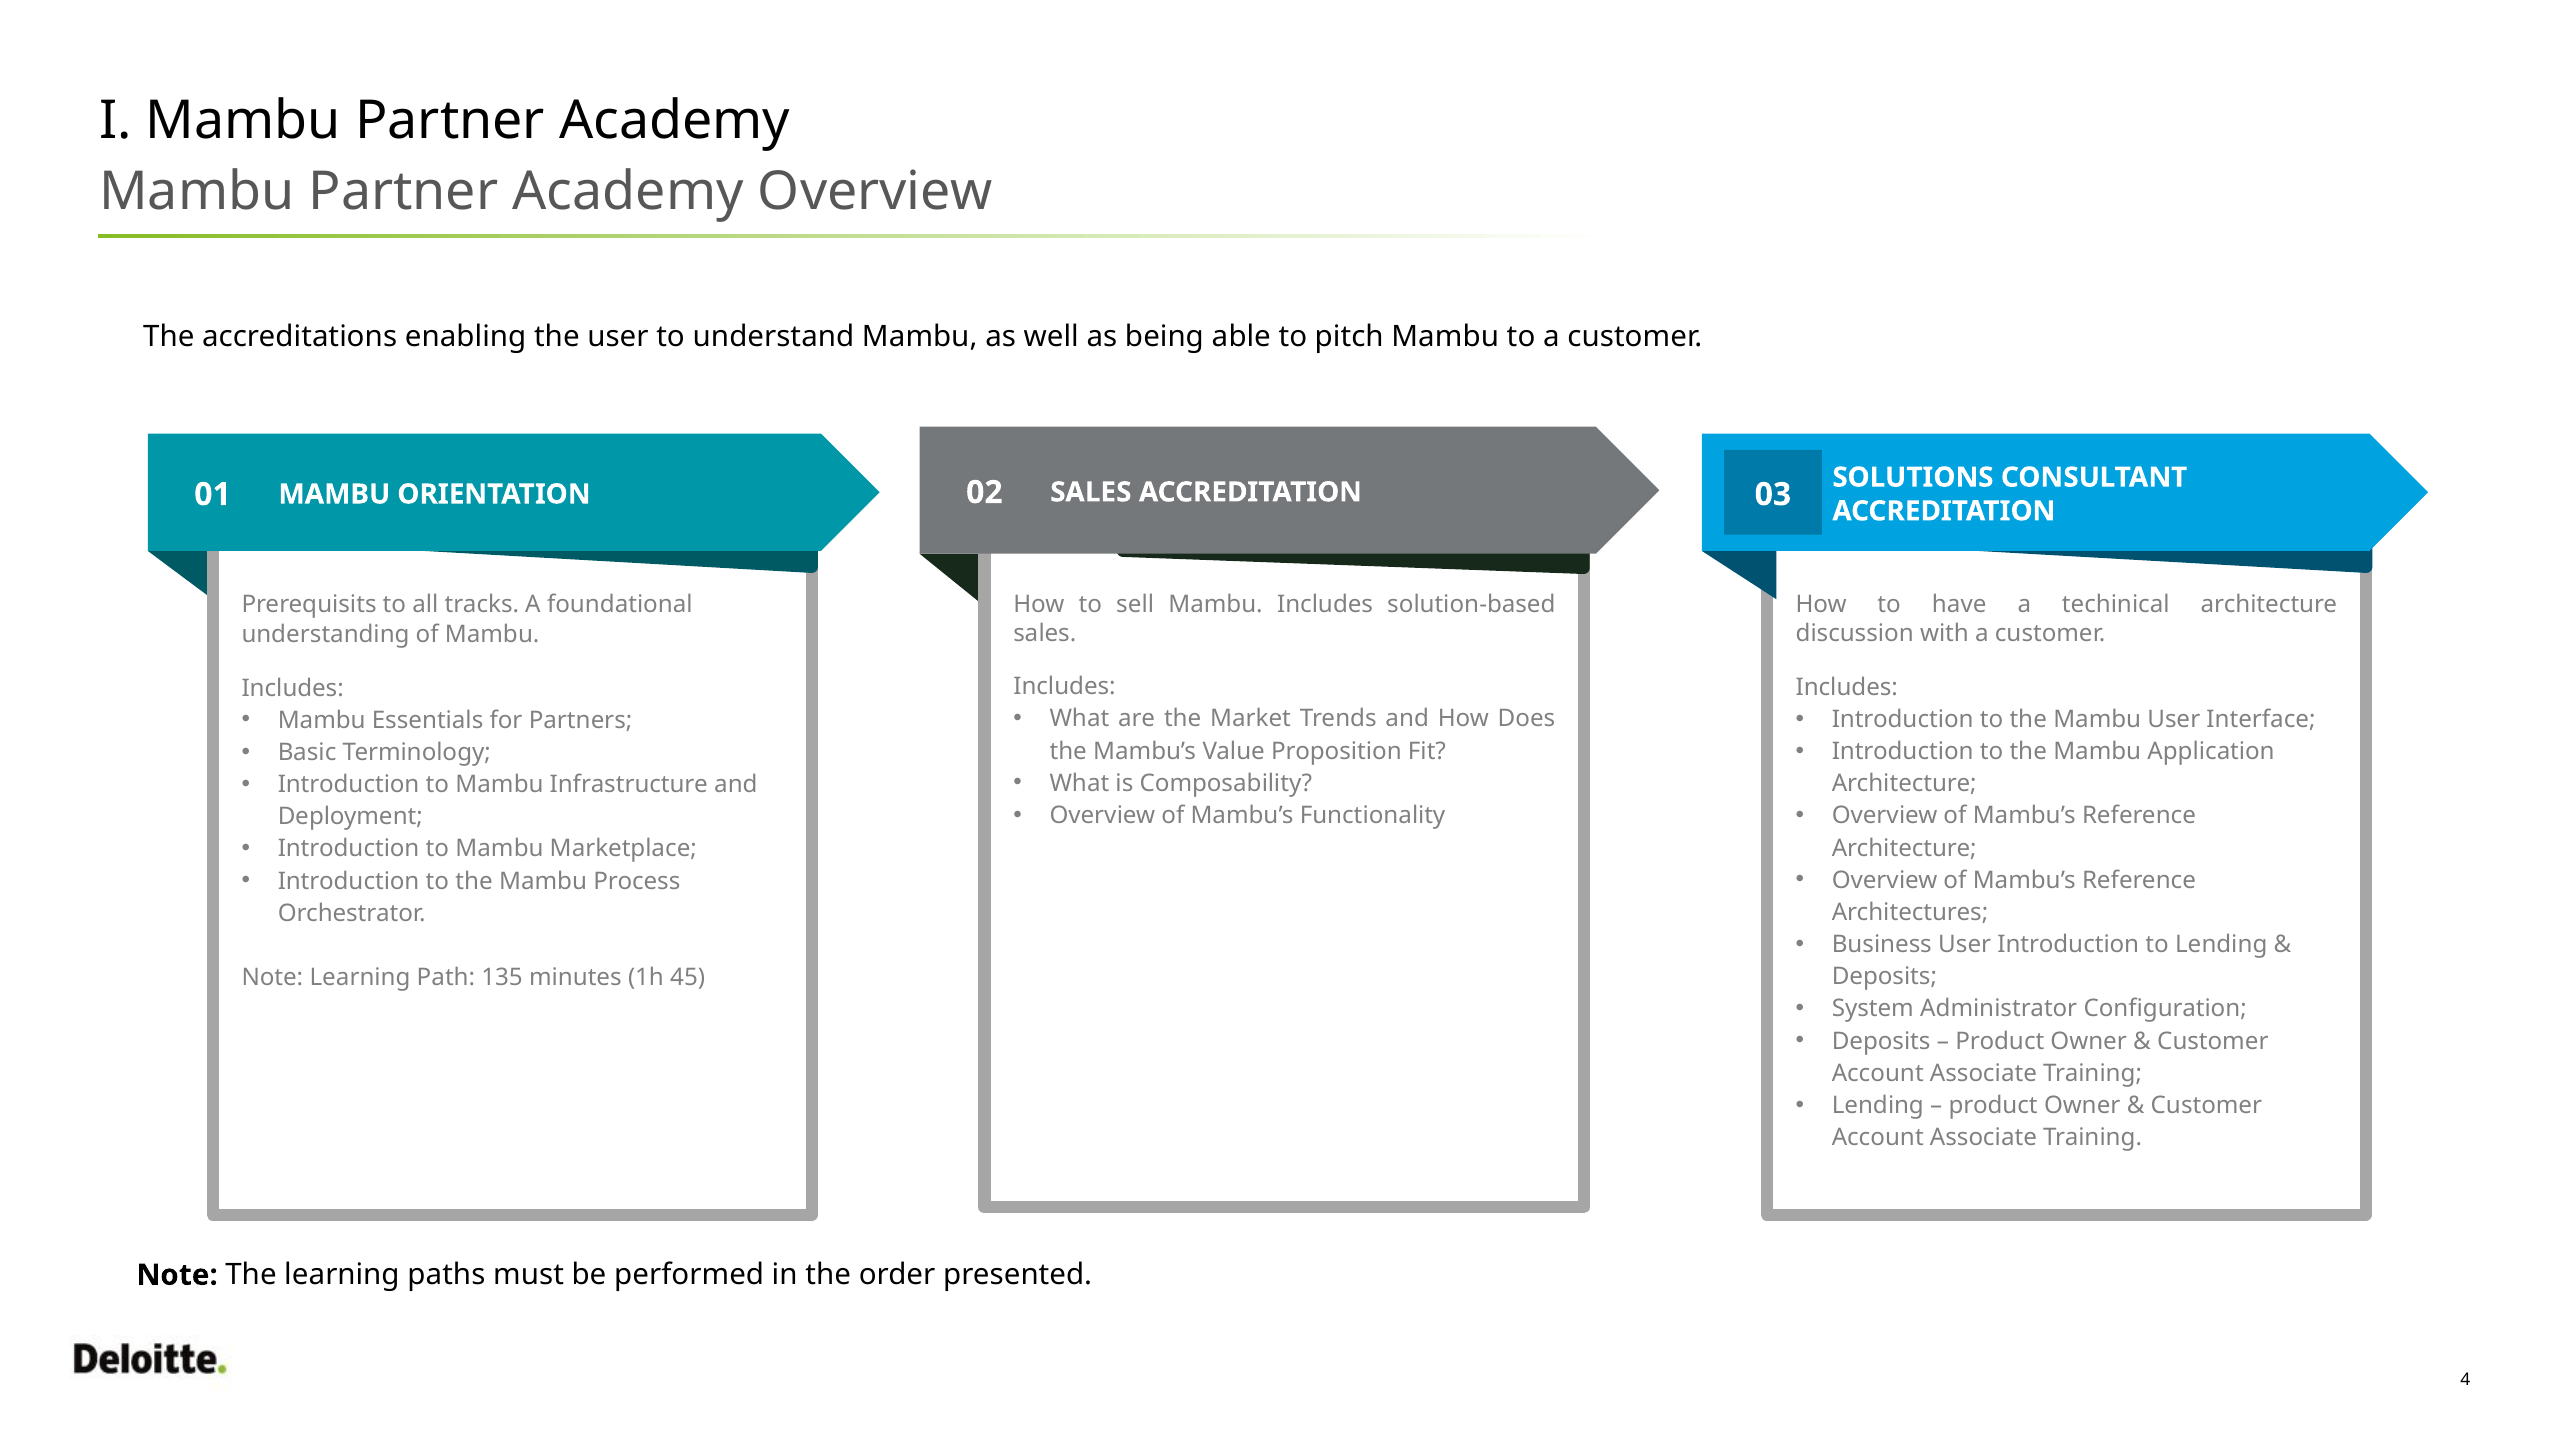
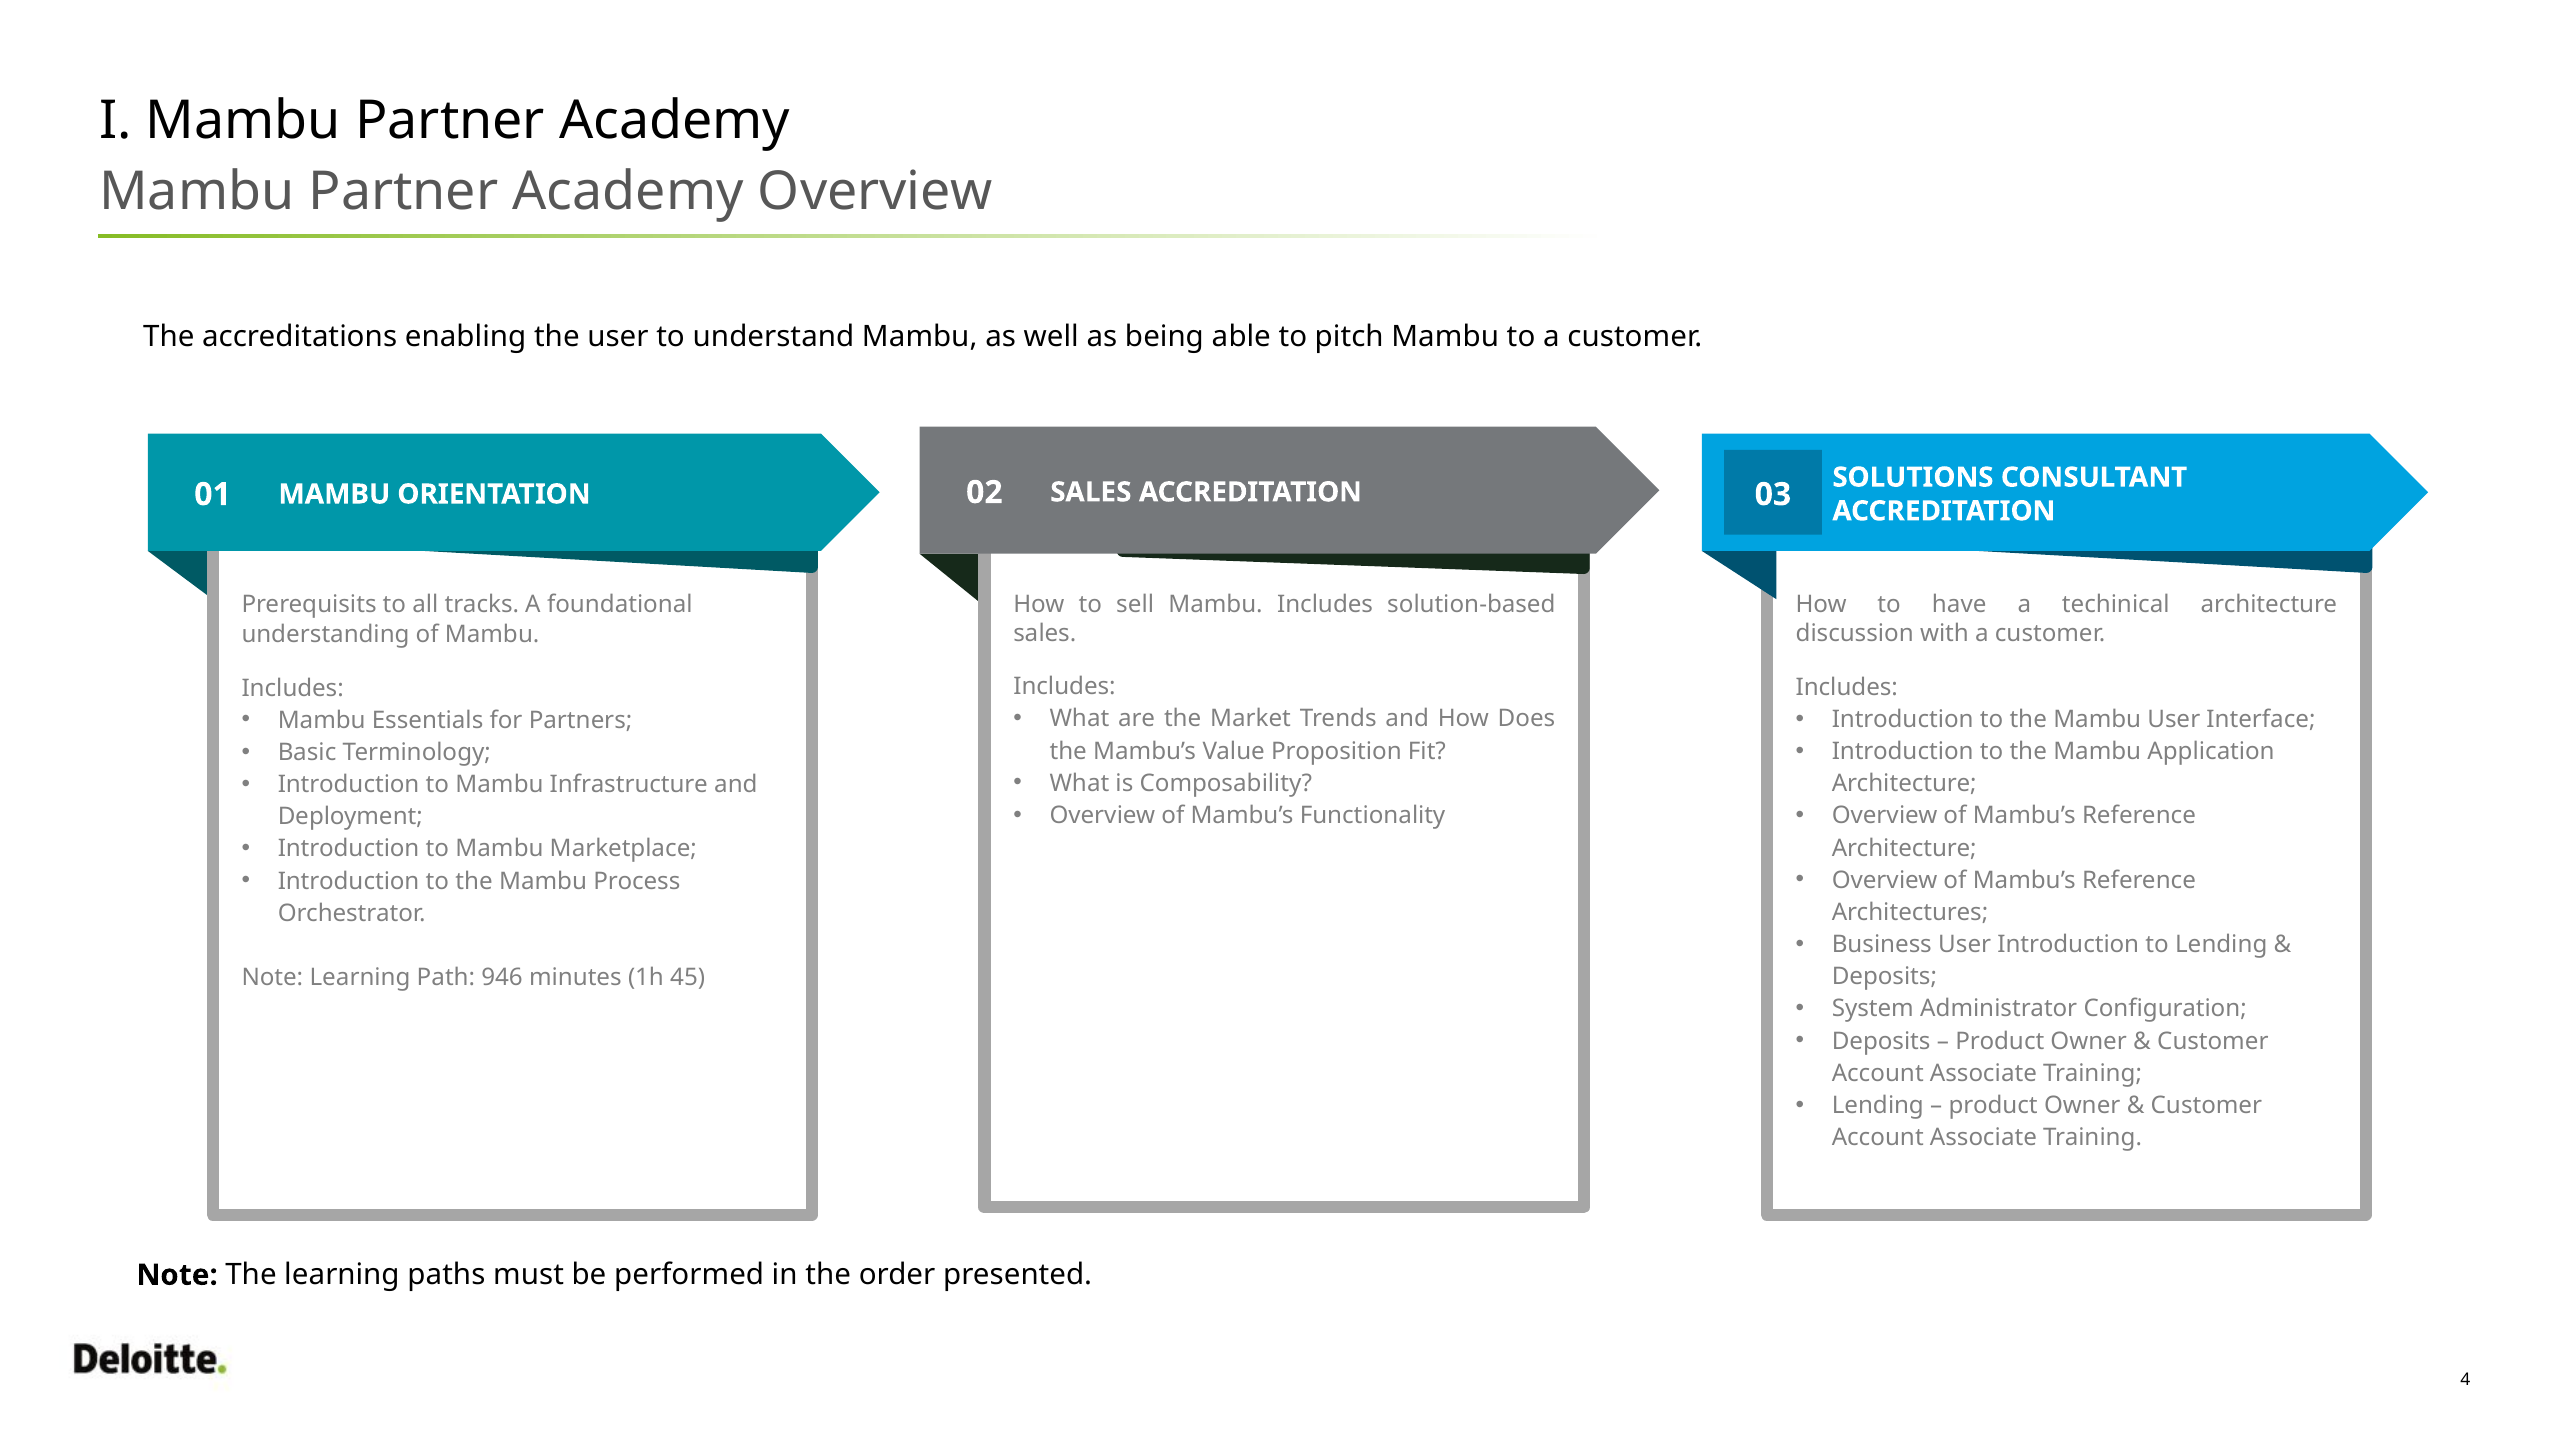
135: 135 -> 946
